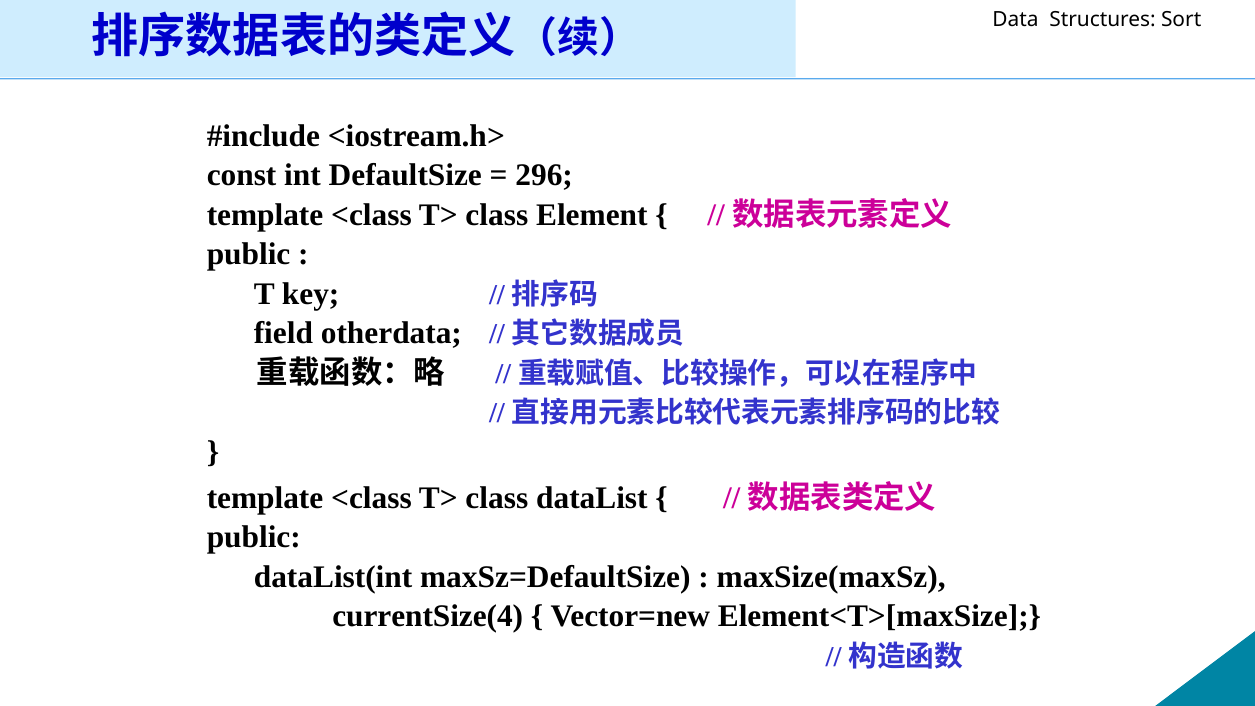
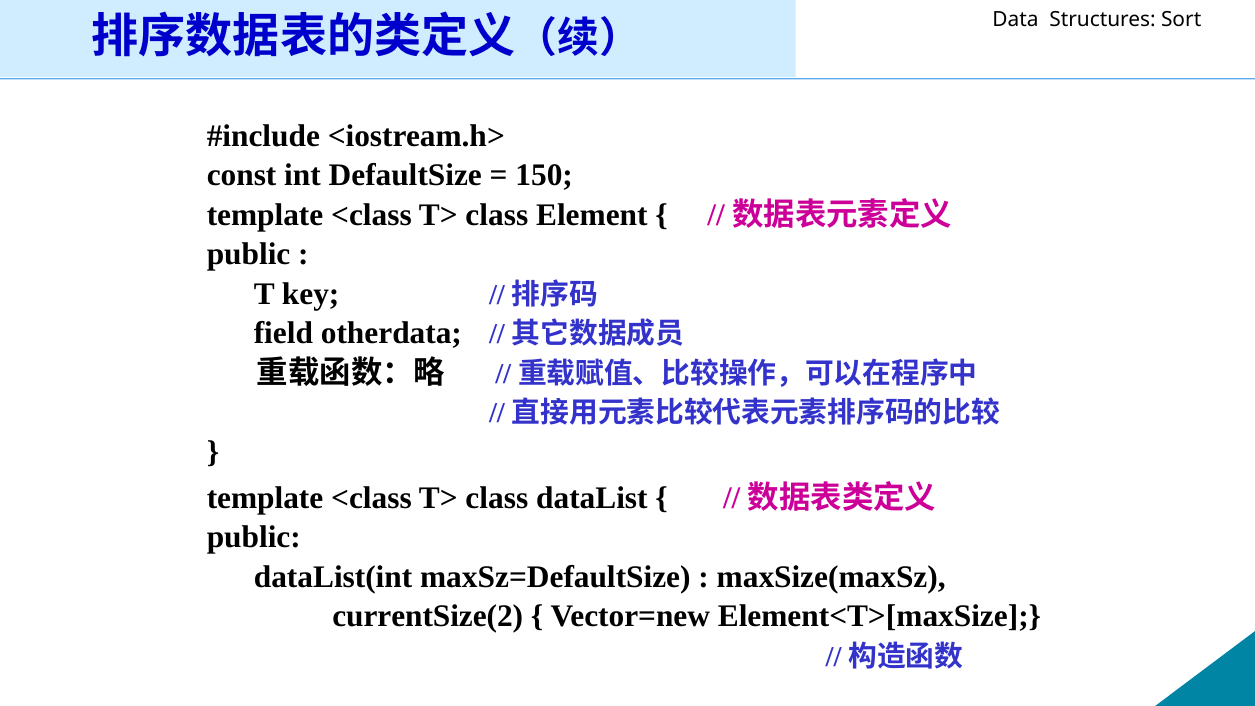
296: 296 -> 150
currentSize(4: currentSize(4 -> currentSize(2
